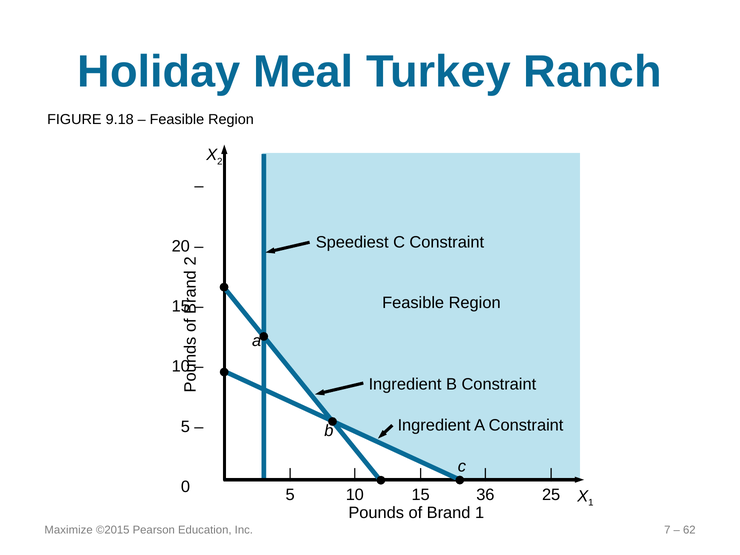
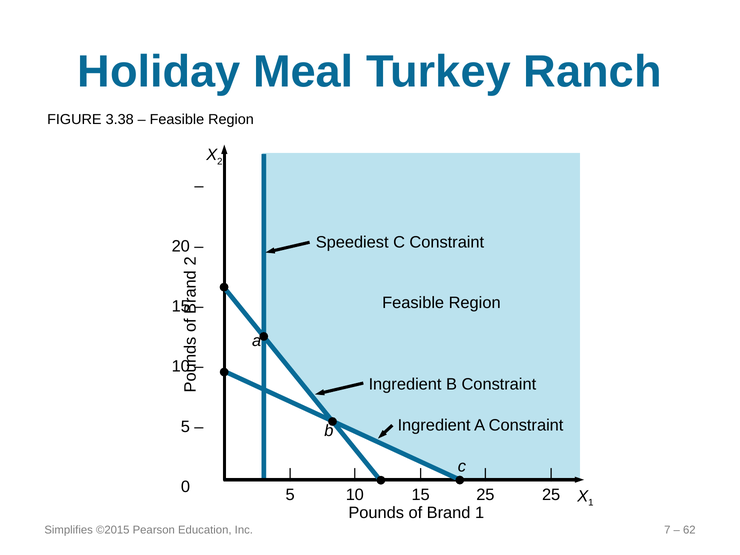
9.18: 9.18 -> 3.38
15 36: 36 -> 25
Maximize: Maximize -> Simplifies
